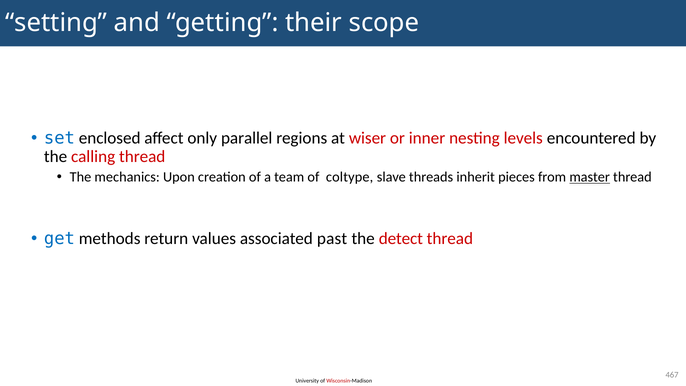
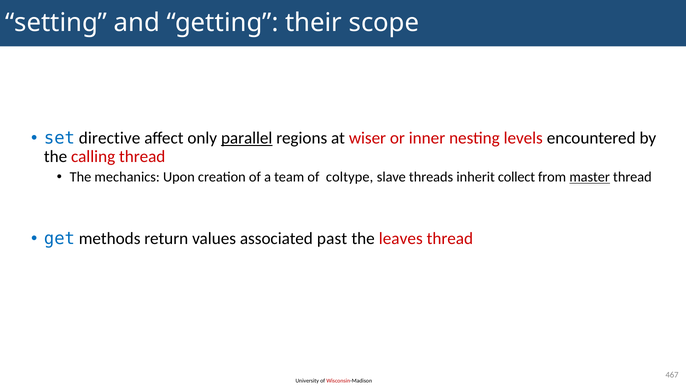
enclosed: enclosed -> directive
parallel underline: none -> present
pieces: pieces -> collect
detect: detect -> leaves
